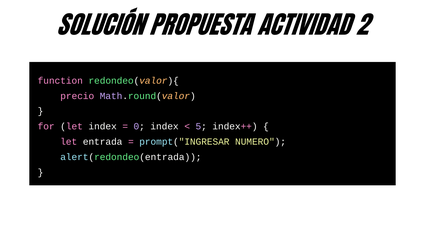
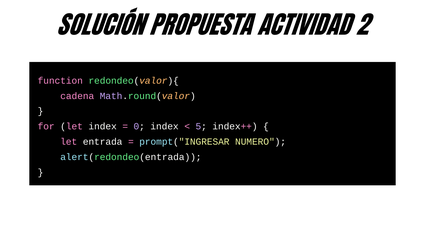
precio: precio -> cadena
